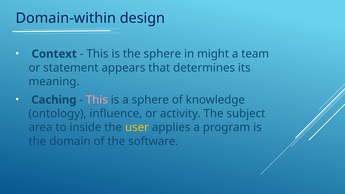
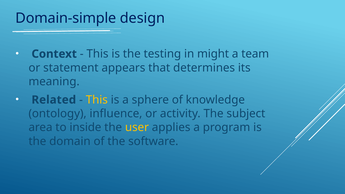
Domain-within: Domain-within -> Domain-simple
the sphere: sphere -> testing
Caching: Caching -> Related
This at (97, 100) colour: pink -> yellow
